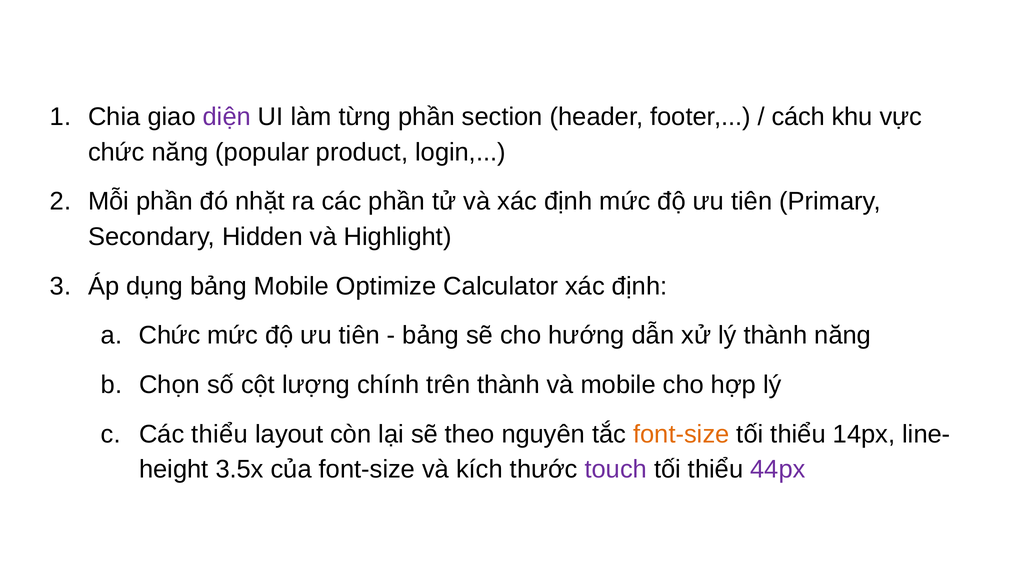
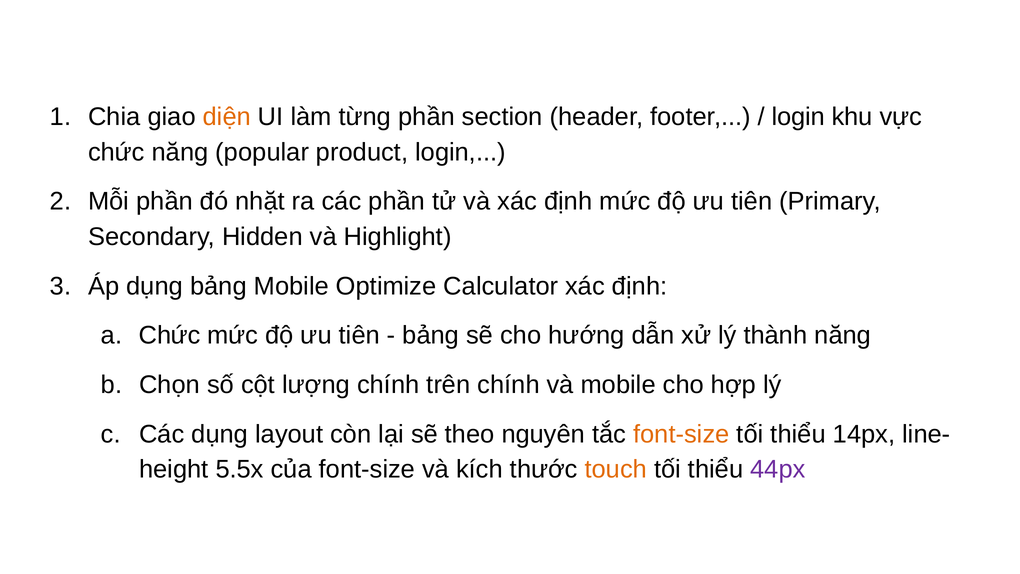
diện colour: purple -> orange
cách at (798, 117): cách -> login
trên thành: thành -> chính
Các thiểu: thiểu -> dụng
3.5x: 3.5x -> 5.5x
touch colour: purple -> orange
